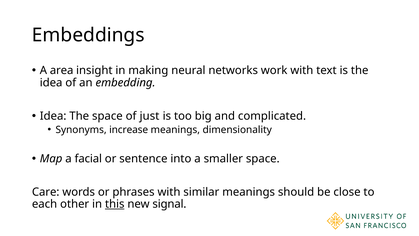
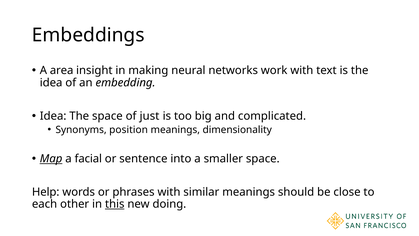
increase: increase -> position
Map underline: none -> present
Care: Care -> Help
signal: signal -> doing
